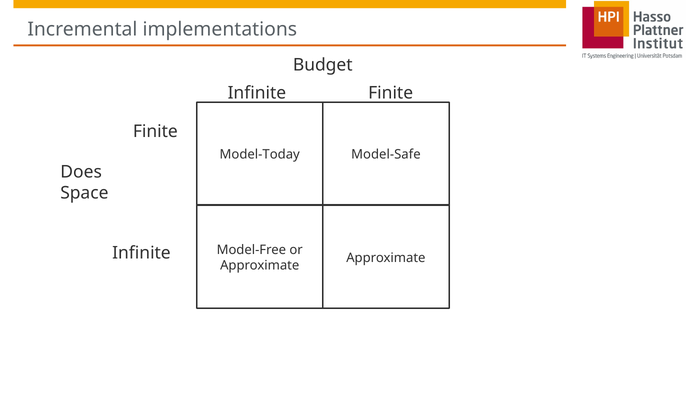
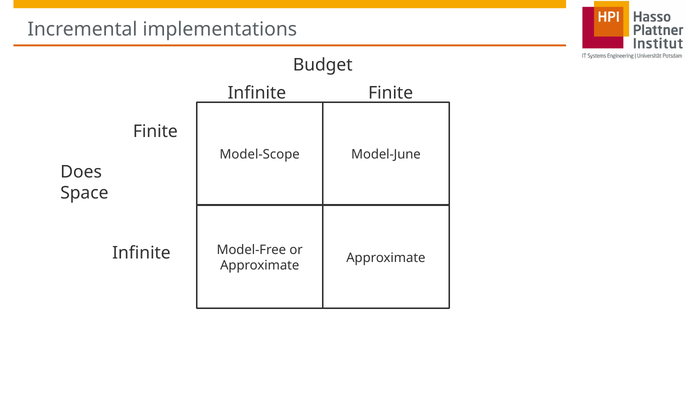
Model-Today: Model-Today -> Model-Scope
Model-Safe: Model-Safe -> Model-June
